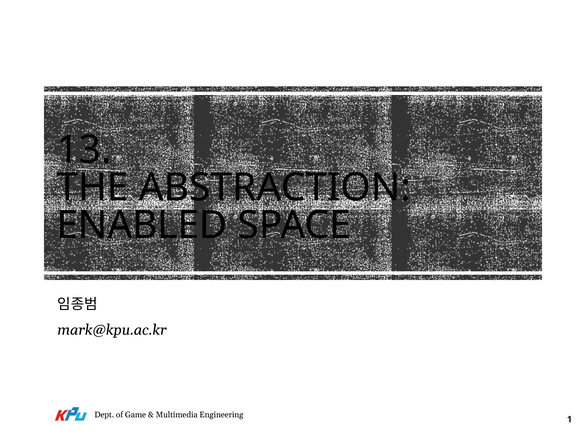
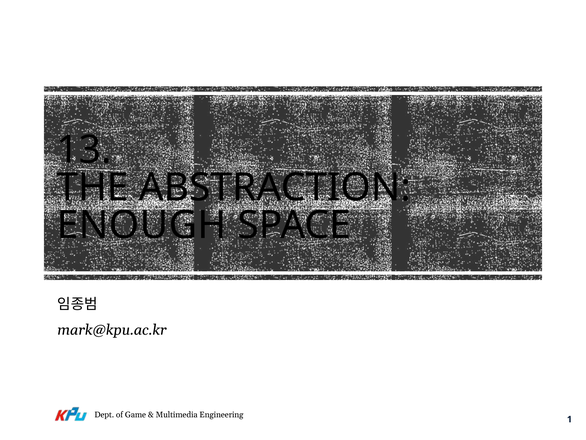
ENABLED: ENABLED -> ENOUGH
